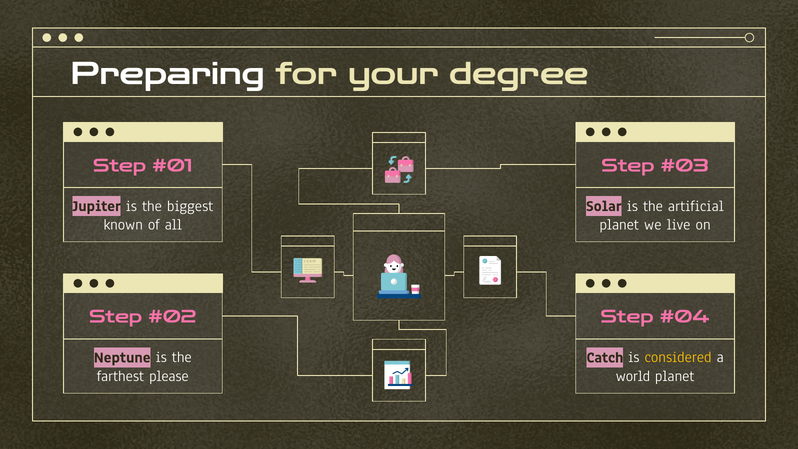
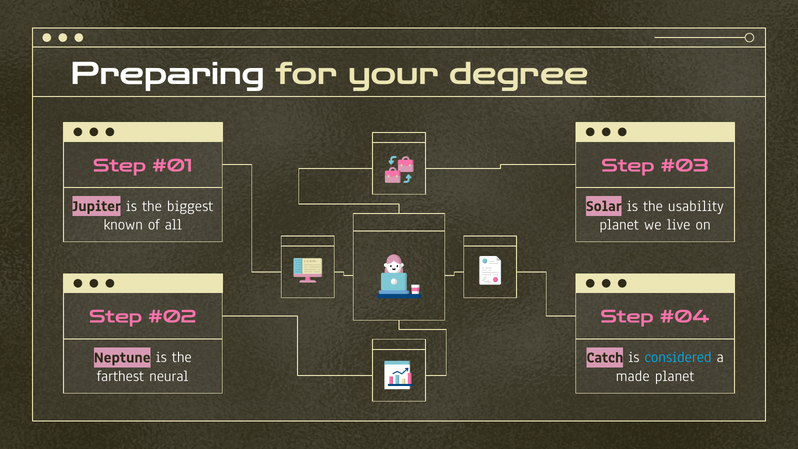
artificial: artificial -> usability
considered colour: yellow -> light blue
please: please -> neural
world: world -> made
